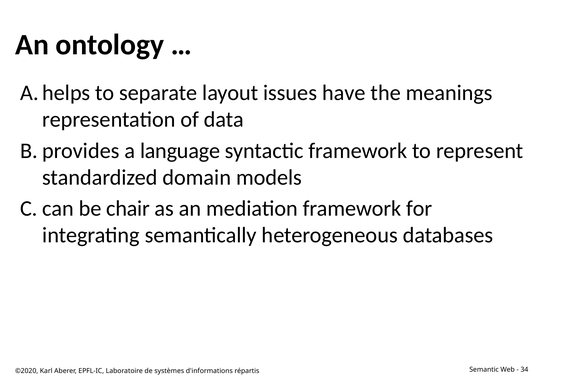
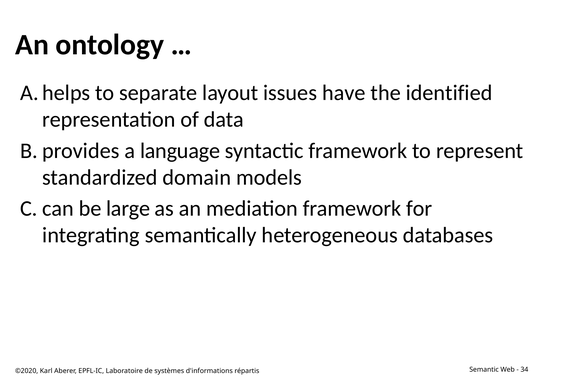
meanings: meanings -> identified
chair: chair -> large
